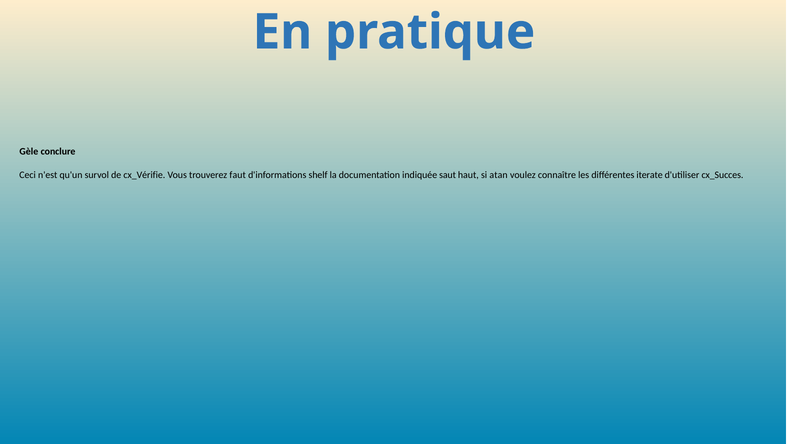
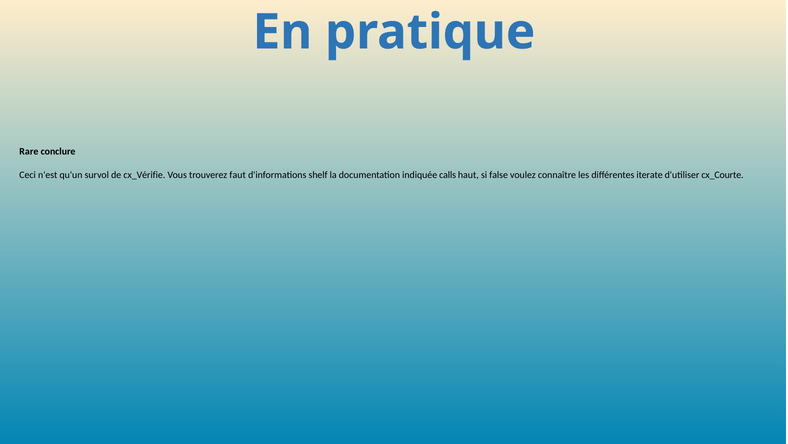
Gèle: Gèle -> Rare
saut: saut -> calls
atan: atan -> false
cx_Succes: cx_Succes -> cx_Courte
